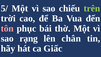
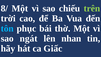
5/: 5/ -> 8/
tôn colour: pink -> light blue
rạng: rạng -> ngát
chân: chân -> nhan
